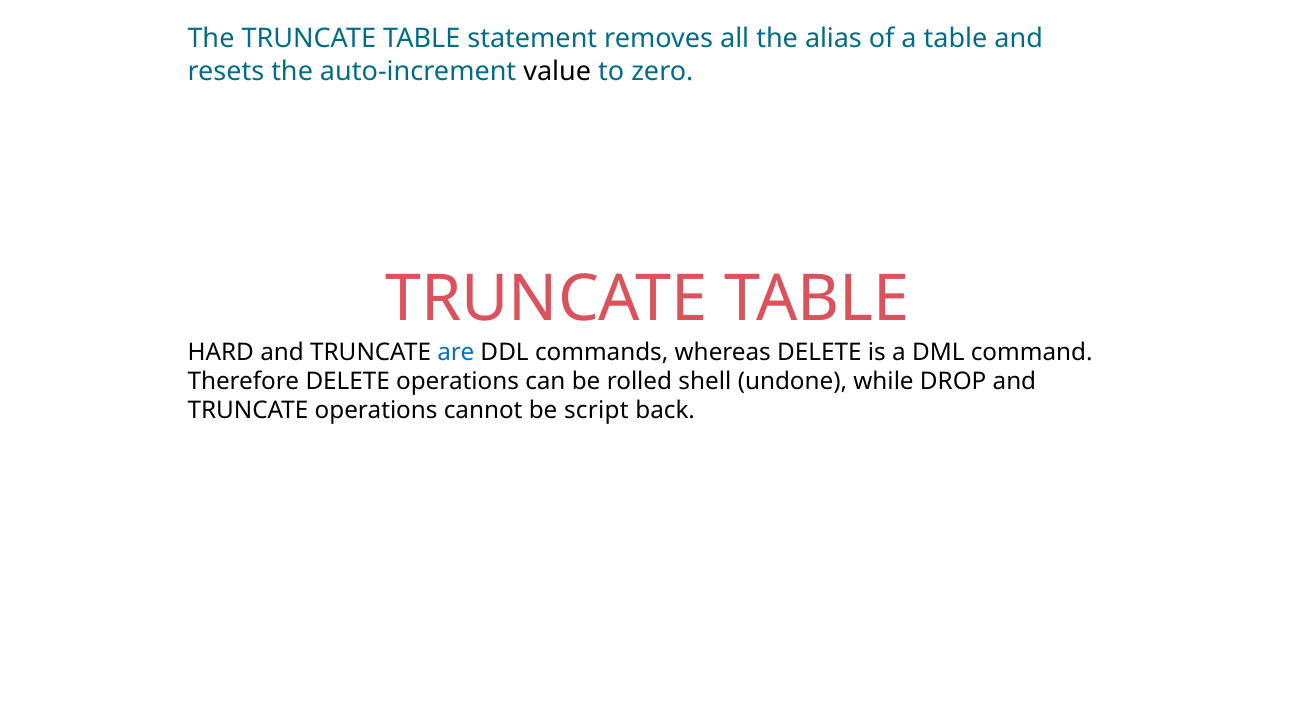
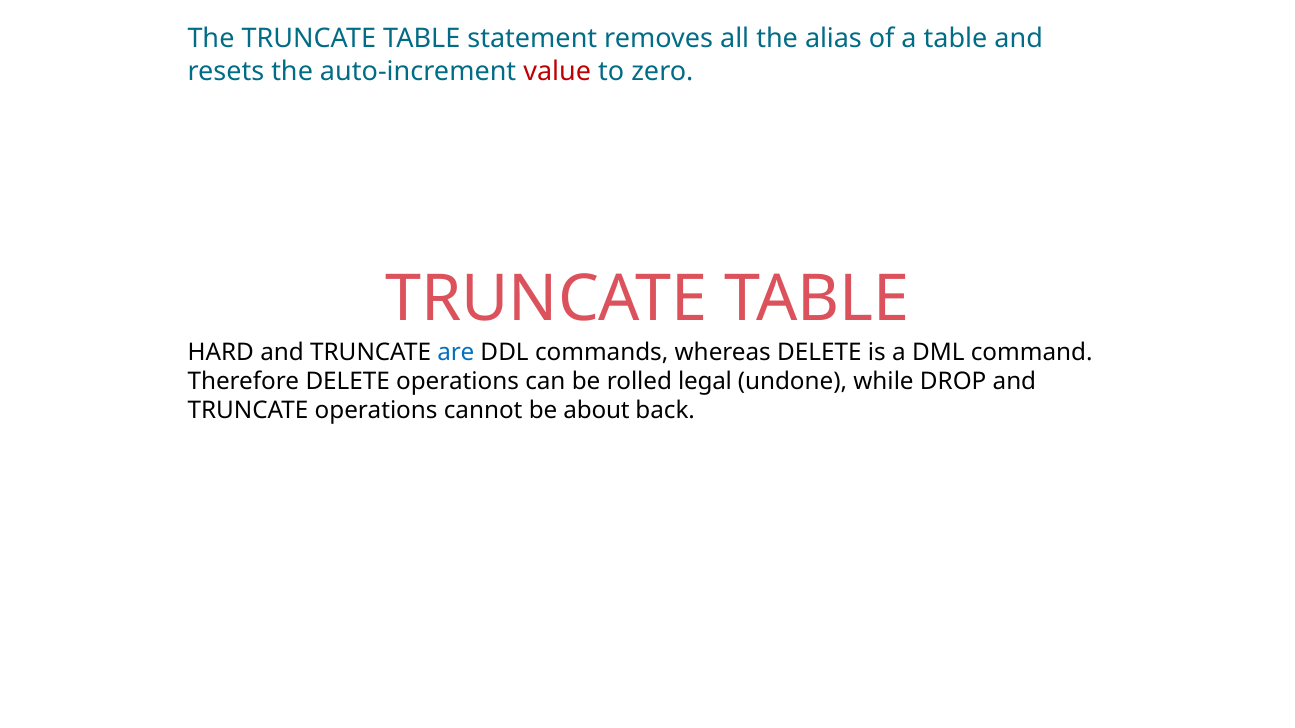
value colour: black -> red
shell: shell -> legal
script: script -> about
